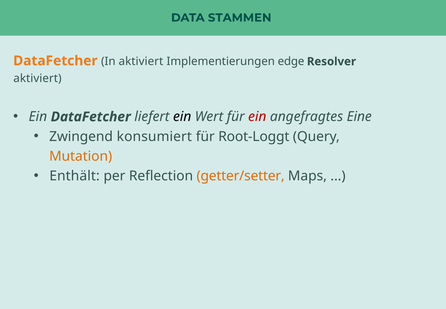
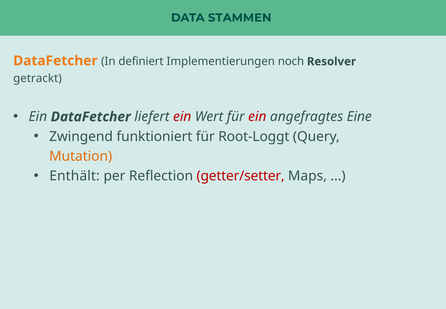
In aktiviert: aktiviert -> definiert
edge: edge -> noch
aktiviert at (37, 78): aktiviert -> getrackt
ein at (182, 117) colour: black -> red
konsumiert: konsumiert -> funktioniert
getter/setter colour: orange -> red
